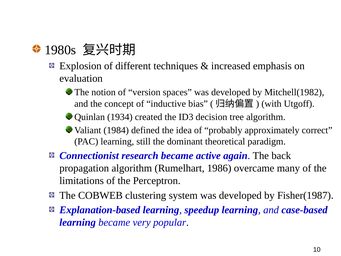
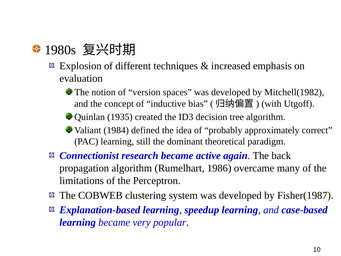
1934: 1934 -> 1935
